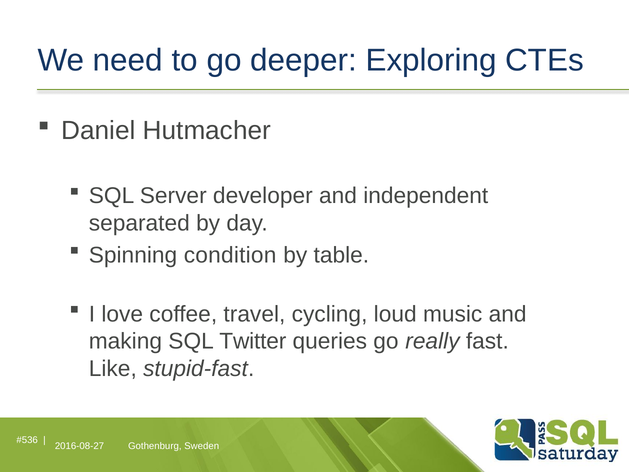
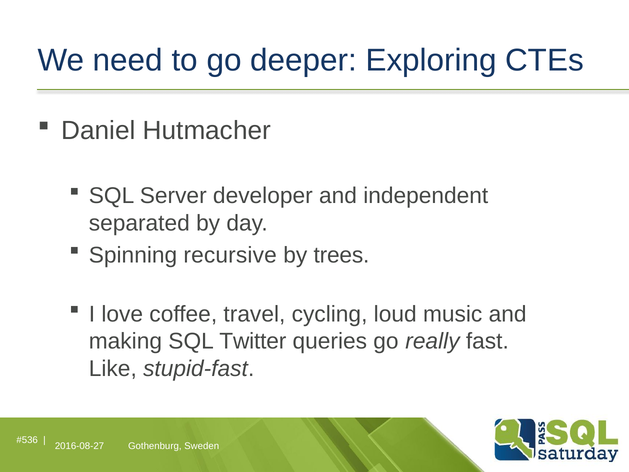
condition: condition -> recursive
table: table -> trees
